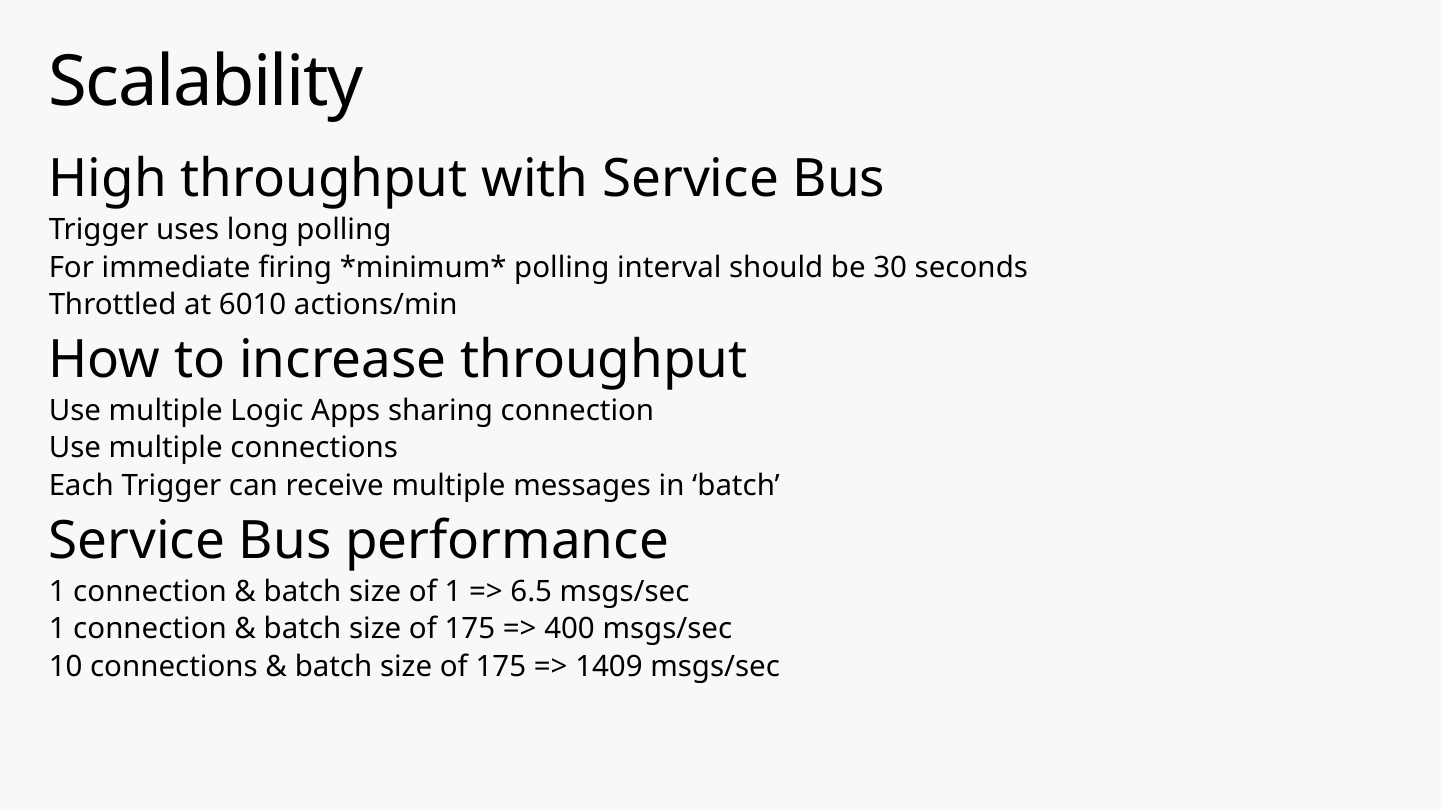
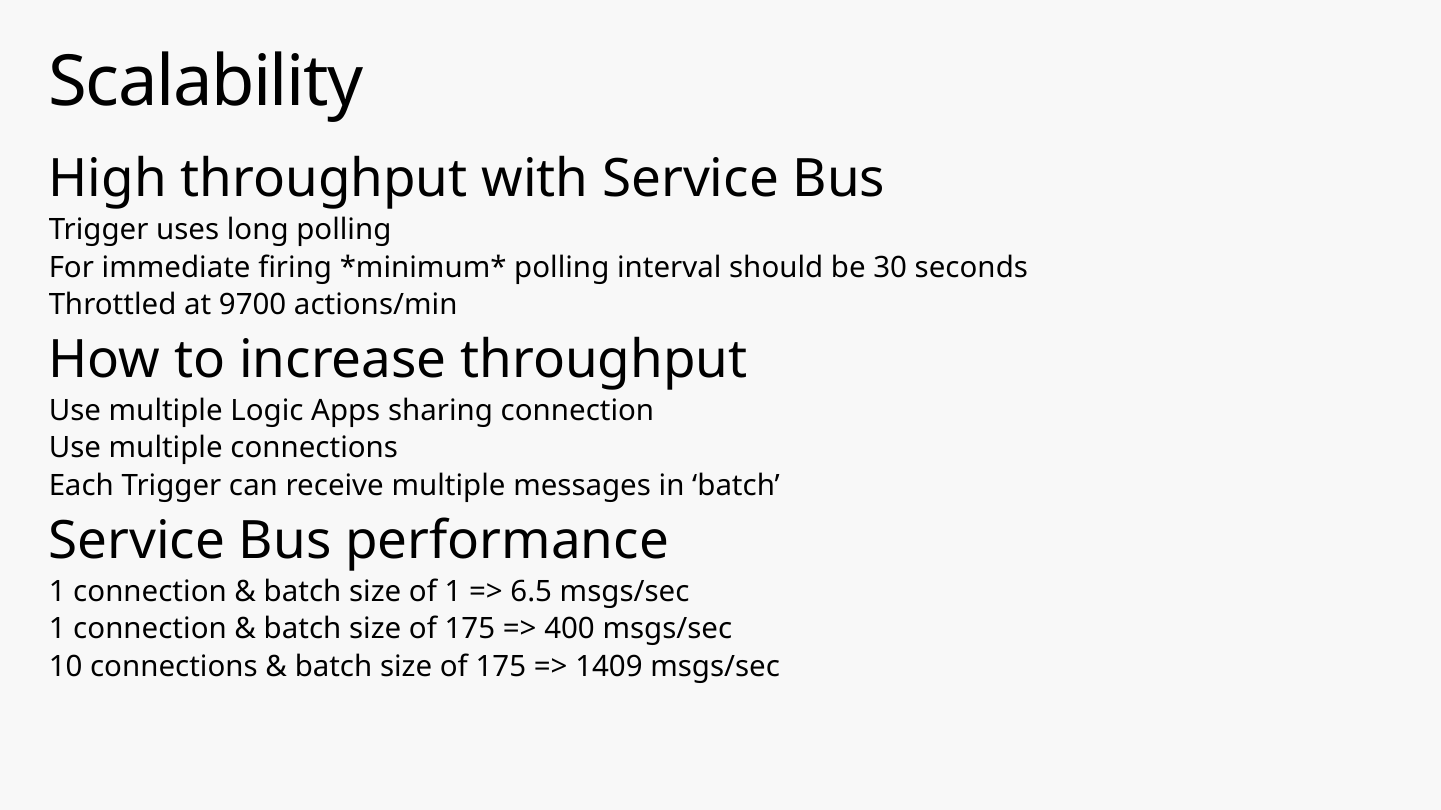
6010: 6010 -> 9700
